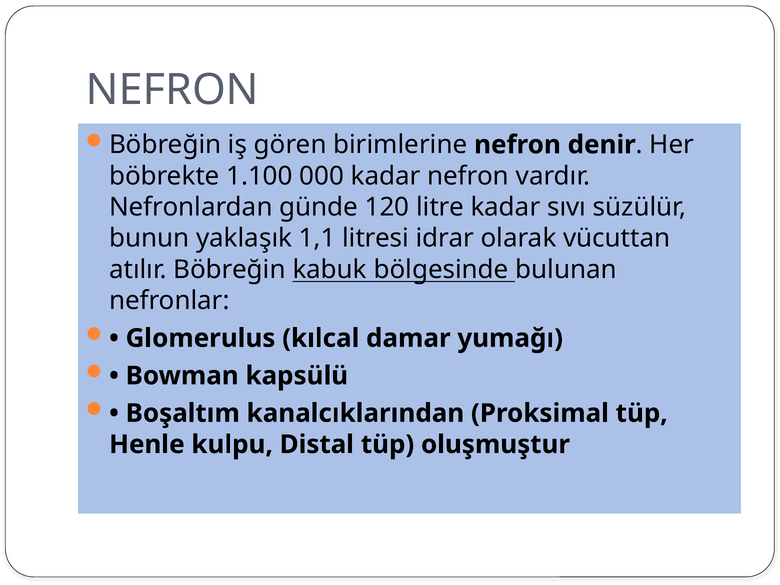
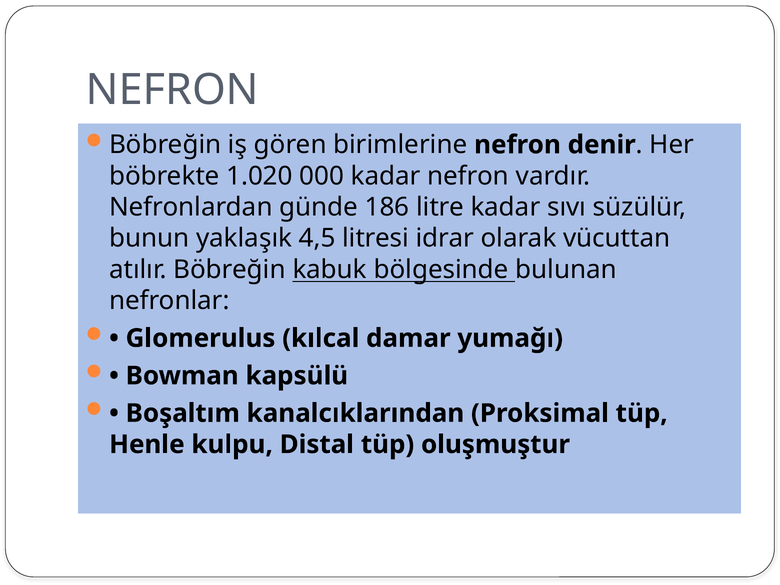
1.100: 1.100 -> 1.020
120: 120 -> 186
1,1: 1,1 -> 4,5
